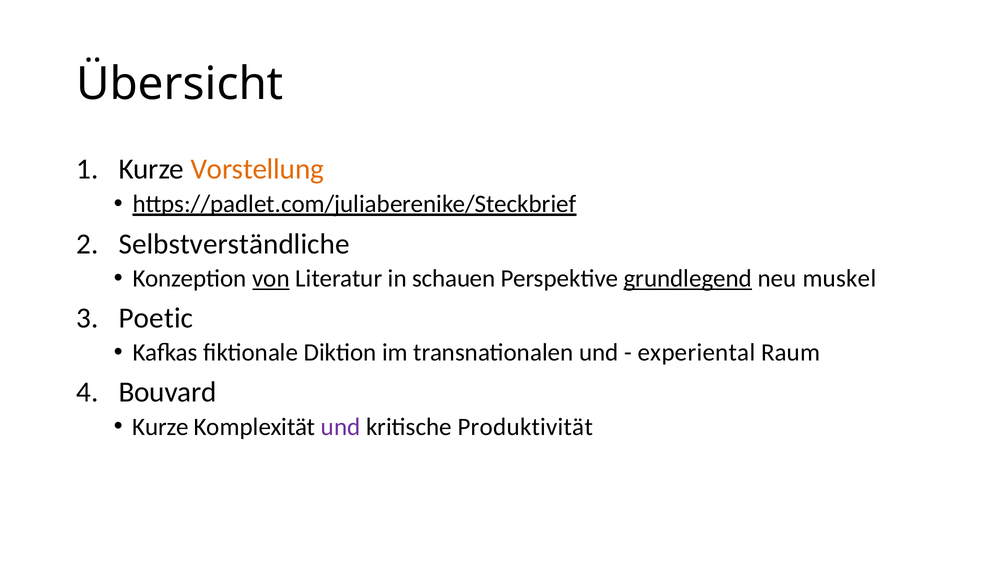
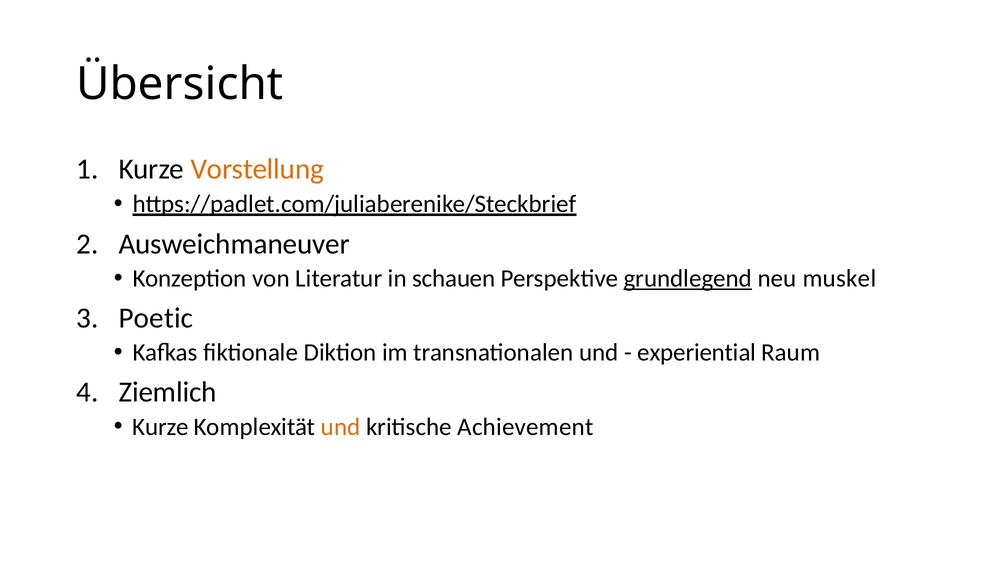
Selbstverständliche: Selbstverständliche -> Ausweichmaneuver
von underline: present -> none
experiental: experiental -> experiential
Bouvard: Bouvard -> Ziemlich
und at (341, 427) colour: purple -> orange
Produktivität: Produktivität -> Achievement
